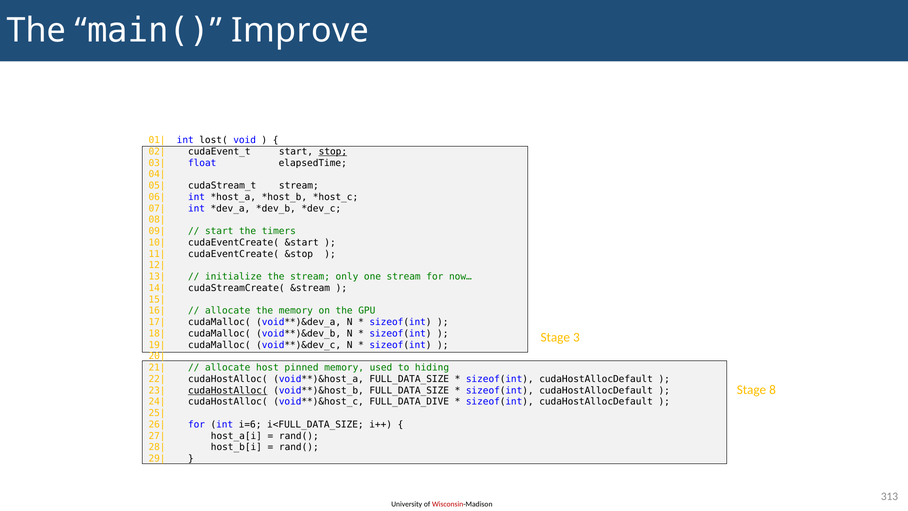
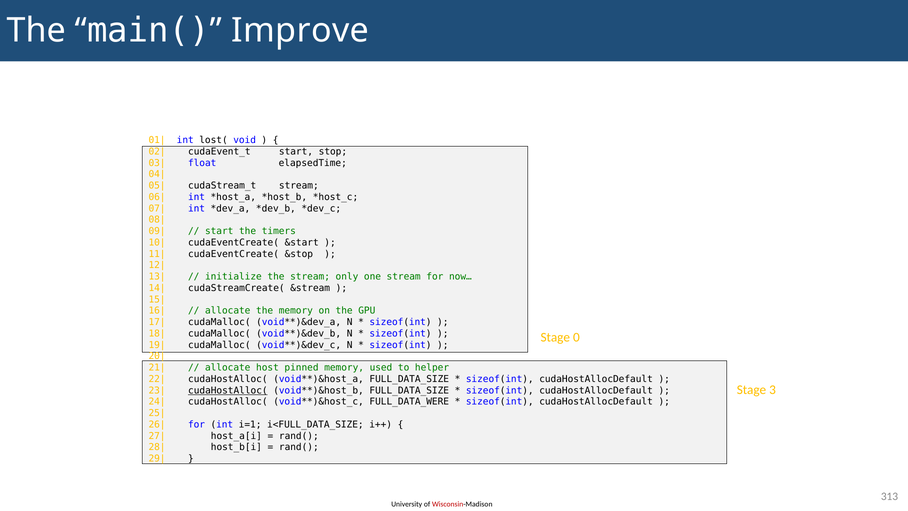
stop underline: present -> none
3: 3 -> 0
hiding: hiding -> helper
8: 8 -> 3
FULL_DATA_DIVE: FULL_DATA_DIVE -> FULL_DATA_WERE
i=6: i=6 -> i=1
